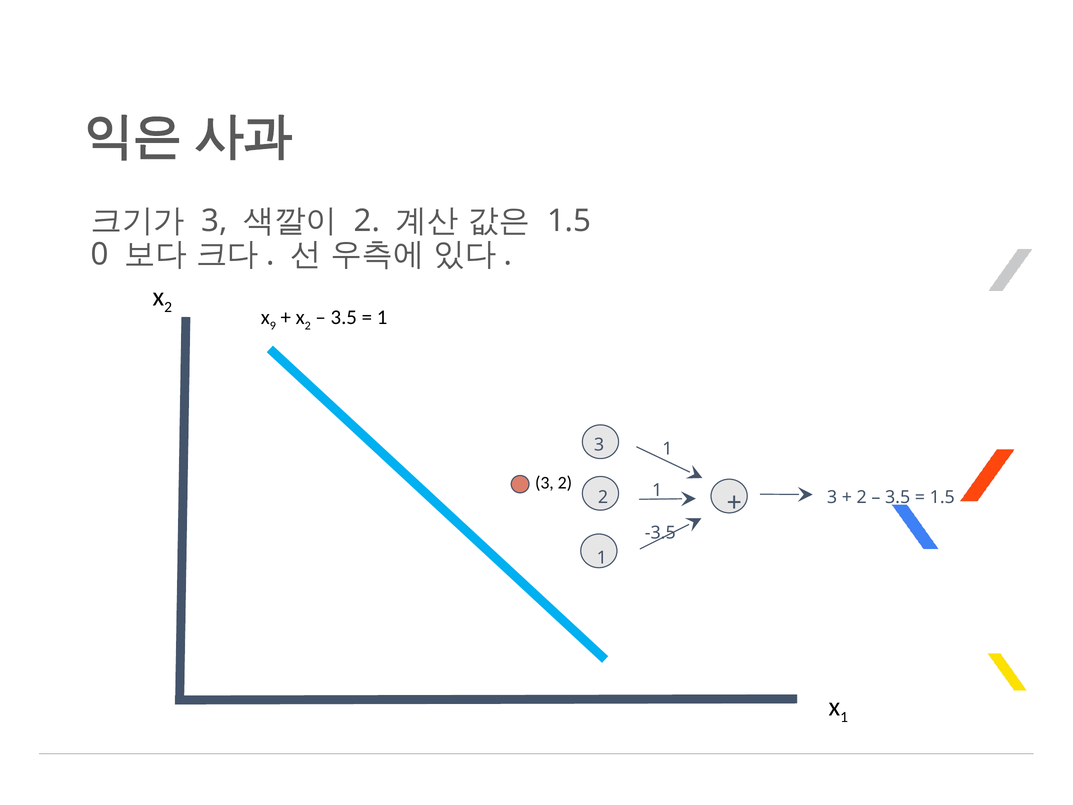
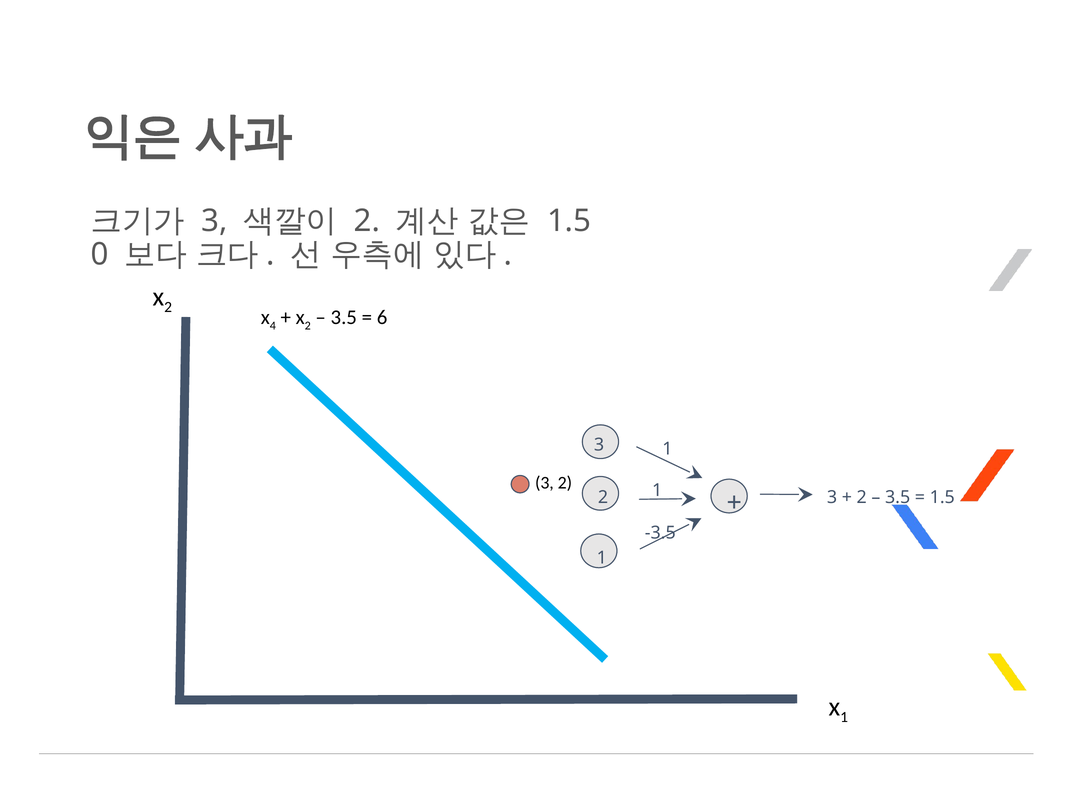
9: 9 -> 4
1 at (382, 317): 1 -> 6
